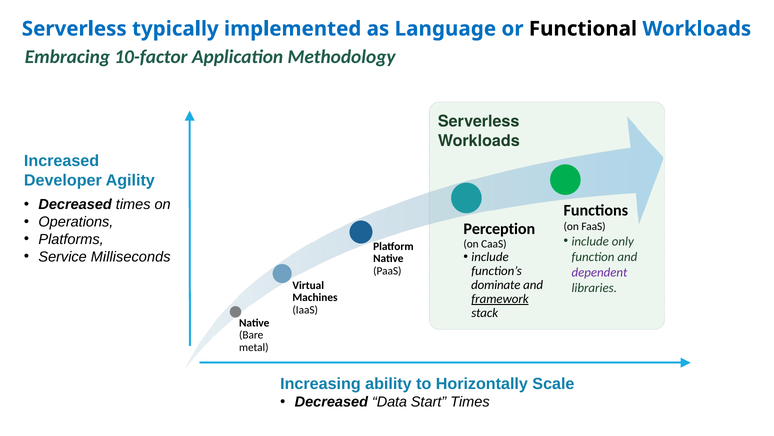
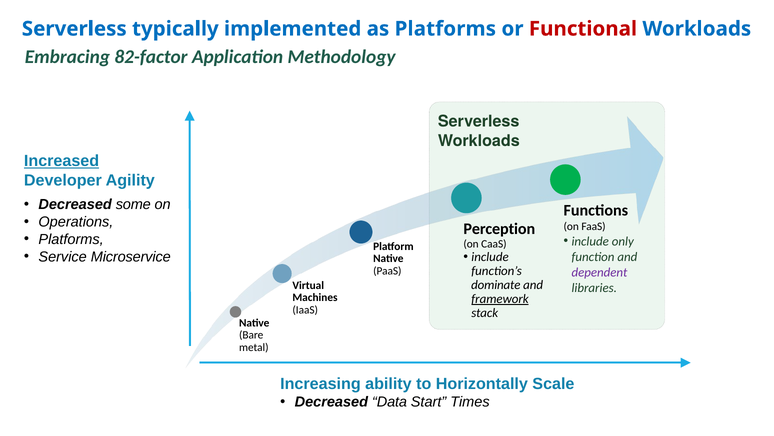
as Language: Language -> Platforms
Functional colour: black -> red
10-factor: 10-factor -> 82-factor
Increased underline: none -> present
Decreased times: times -> some
Milliseconds: Milliseconds -> Microservice
